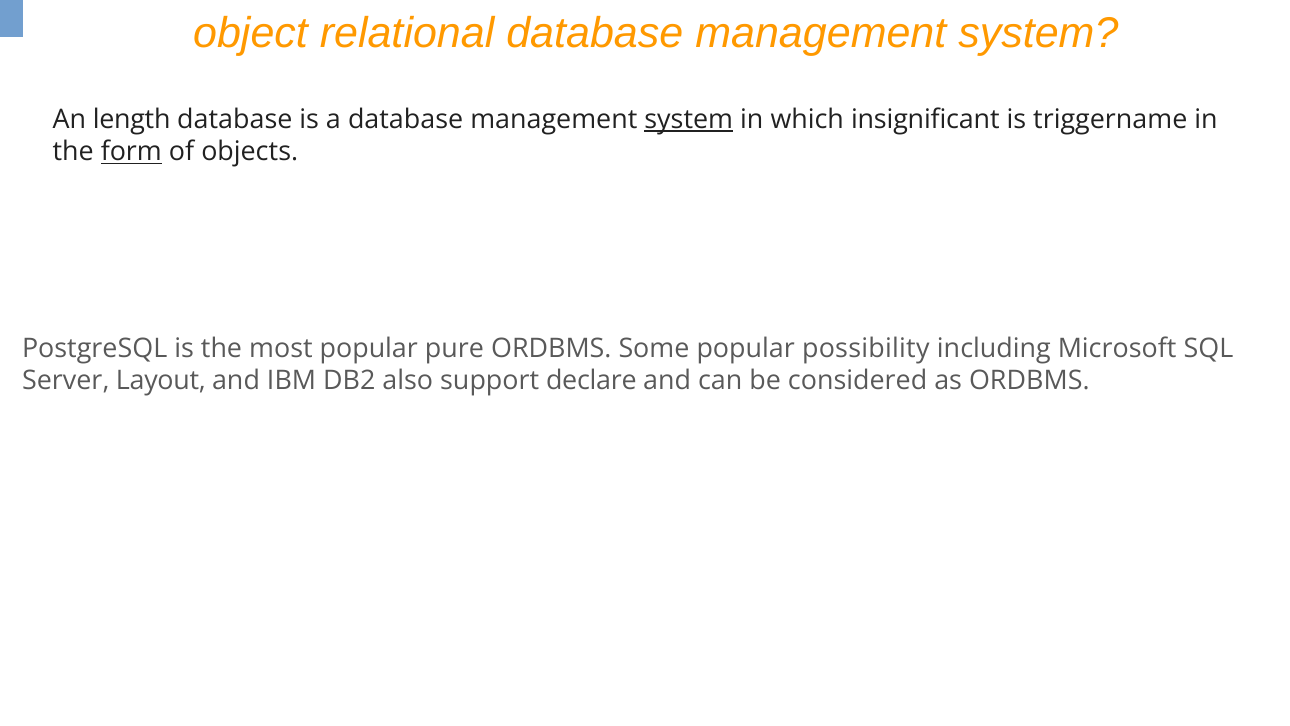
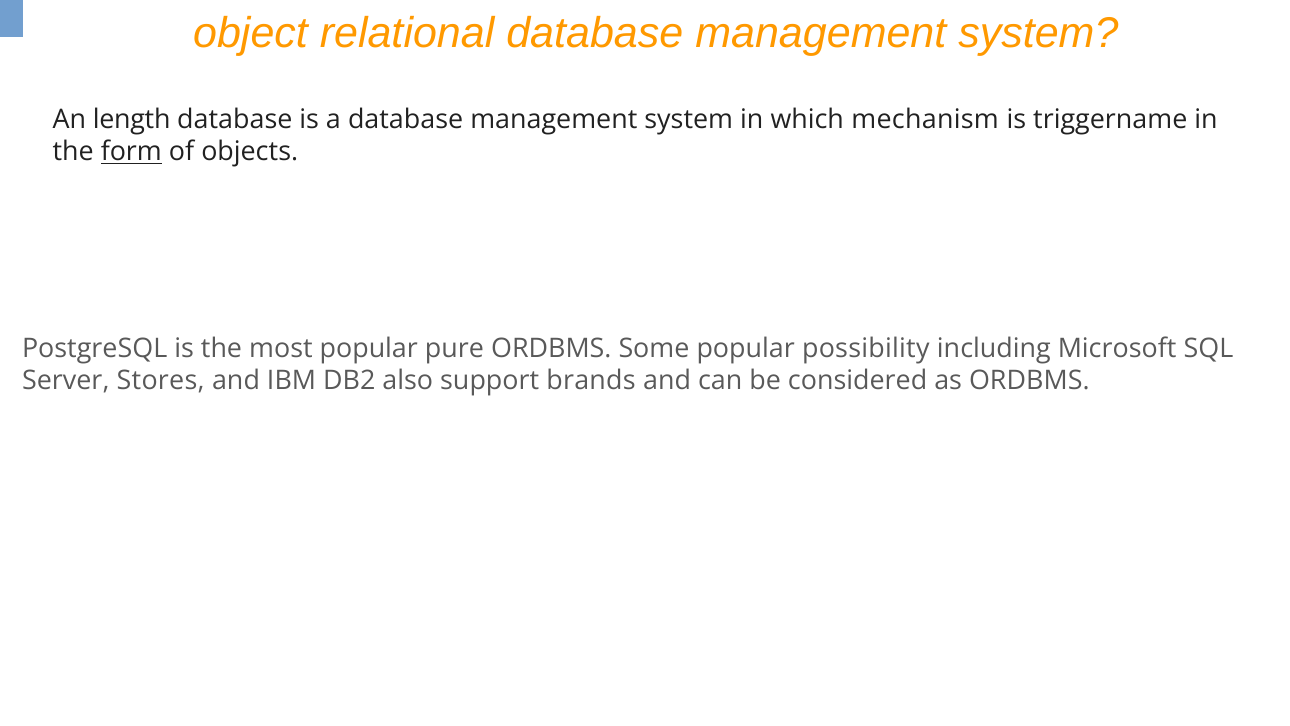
system at (689, 119) underline: present -> none
insignificant: insignificant -> mechanism
Layout: Layout -> Stores
declare: declare -> brands
